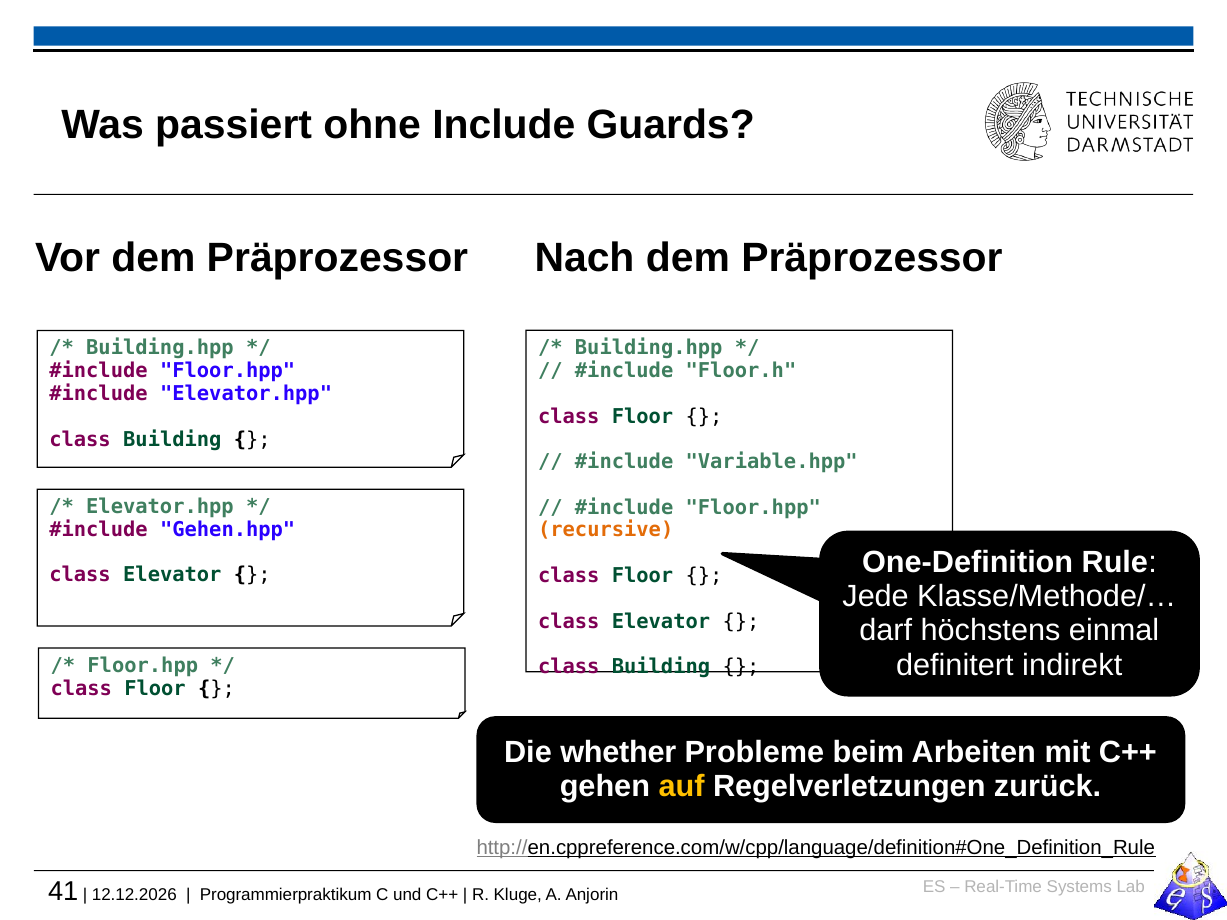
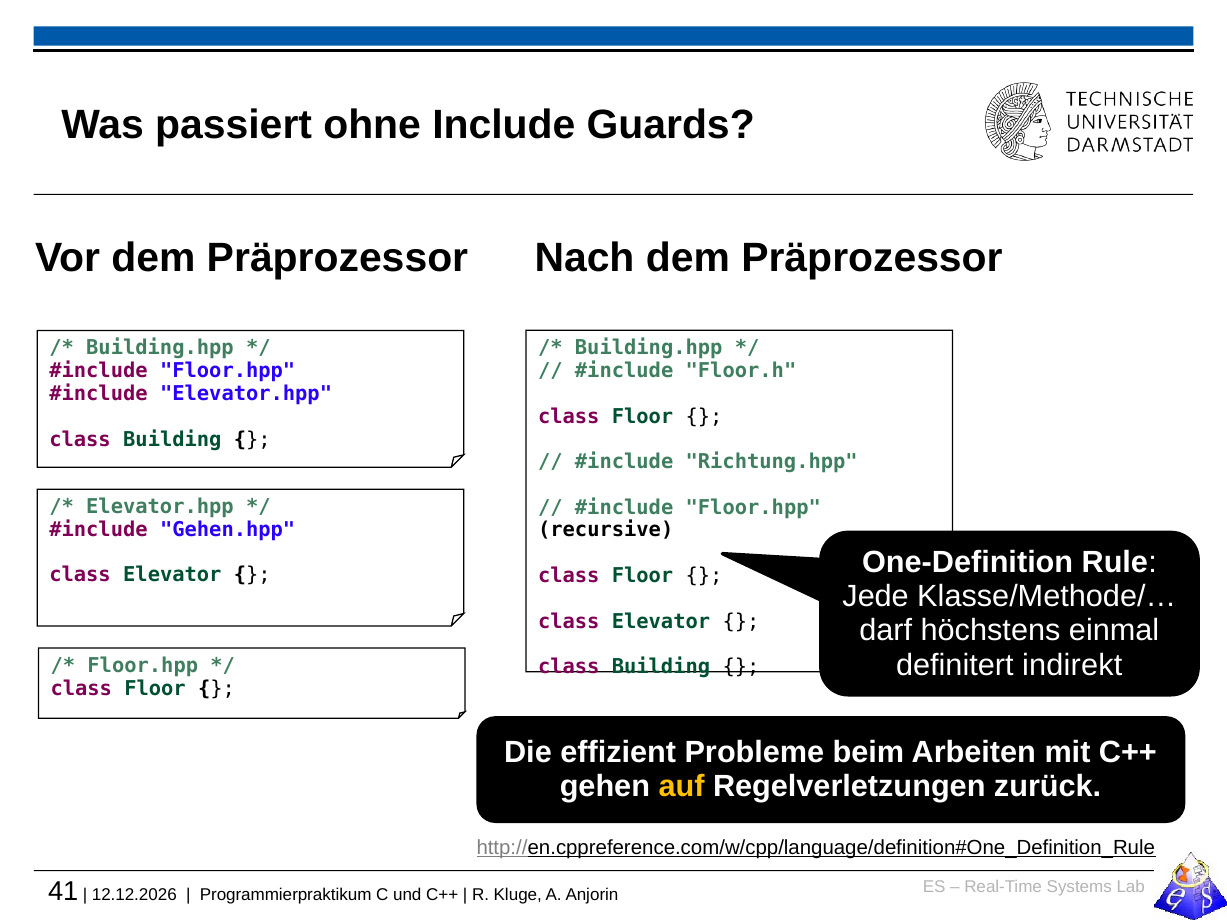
Variable.hpp: Variable.hpp -> Richtung.hpp
recursive colour: orange -> black
whether: whether -> effizient
